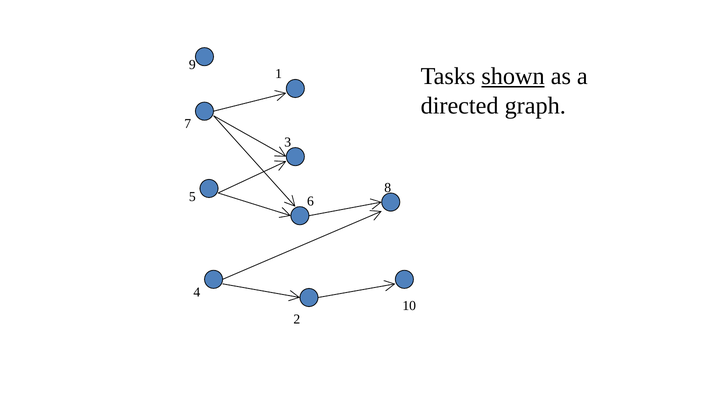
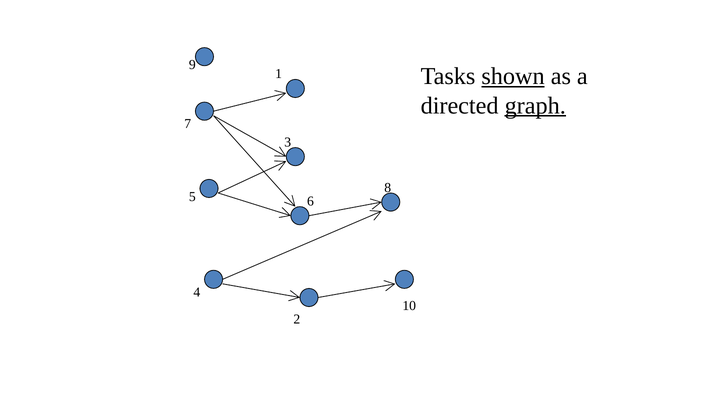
graph underline: none -> present
